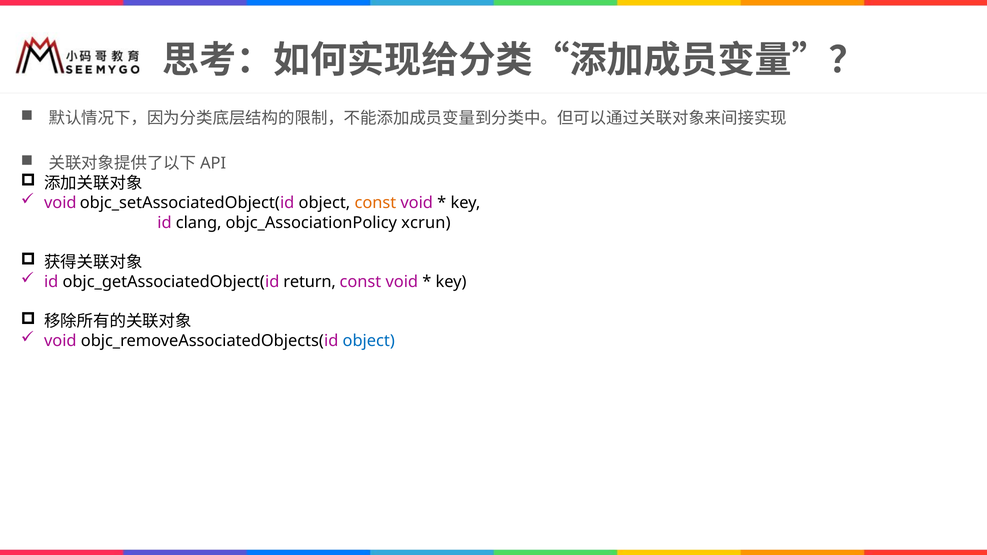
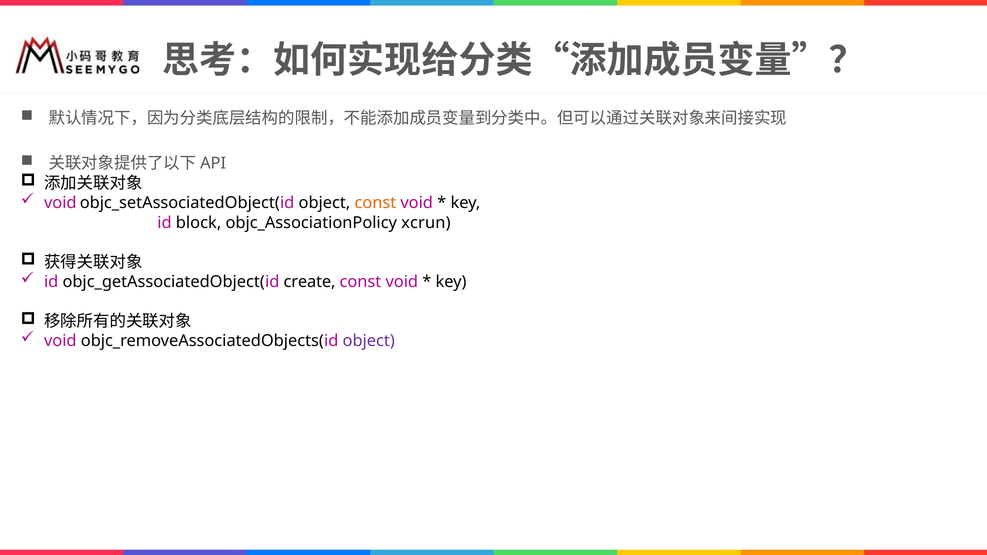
clang: clang -> block
return: return -> create
object at (369, 341) colour: blue -> purple
